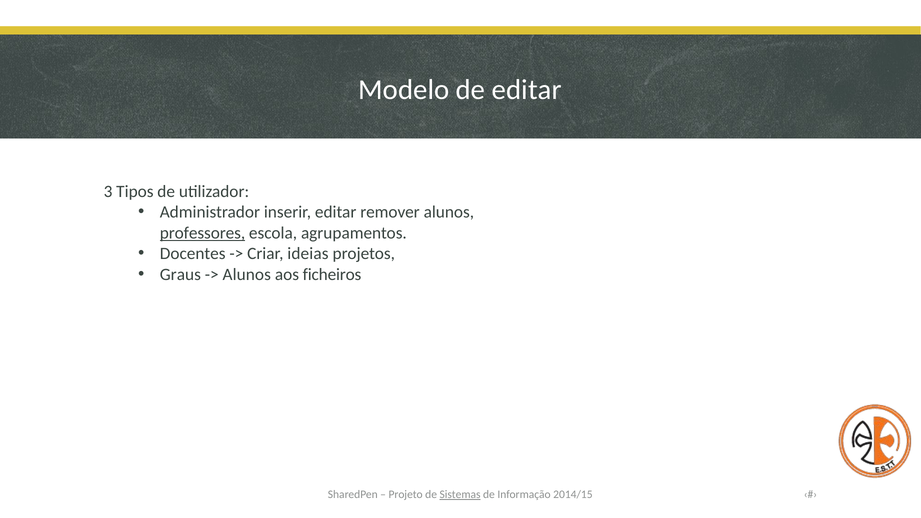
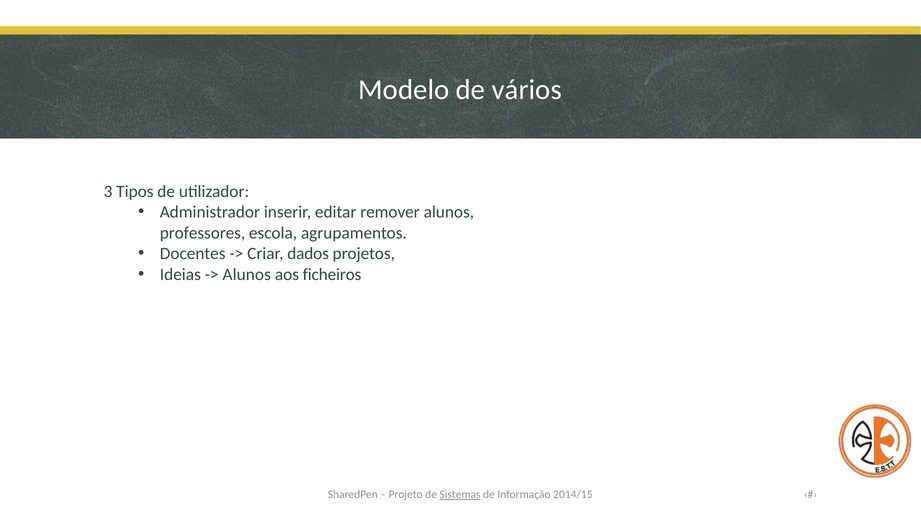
de editar: editar -> vários
professores underline: present -> none
ideias: ideias -> dados
Graus: Graus -> Ideias
